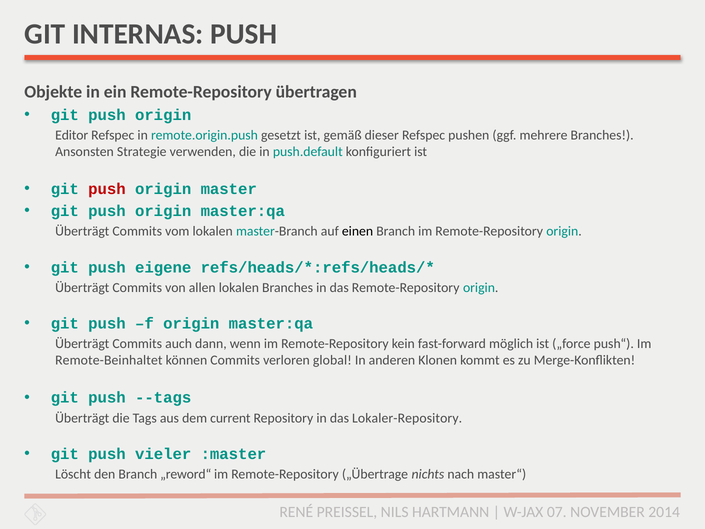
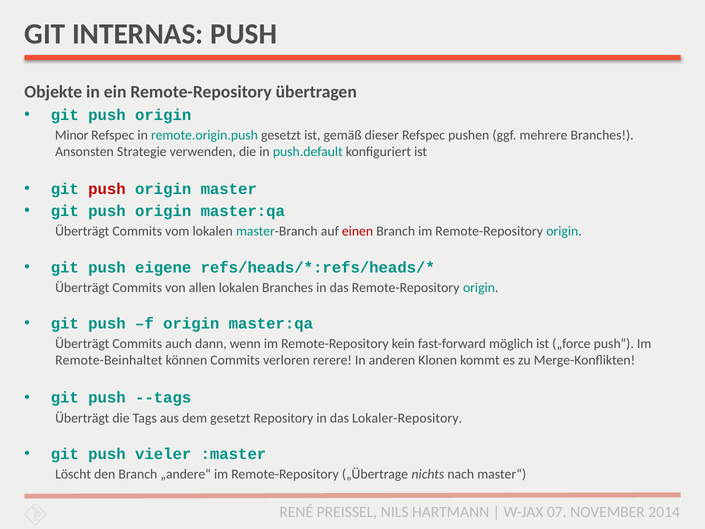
Editor: Editor -> Minor
einen colour: black -> red
global: global -> rerere
dem current: current -> gesetzt
„reword“: „reword“ -> „andere“
